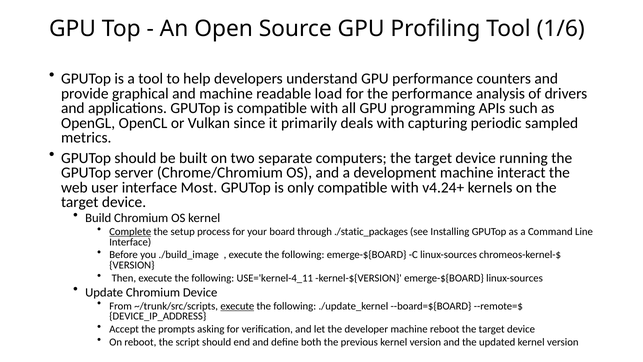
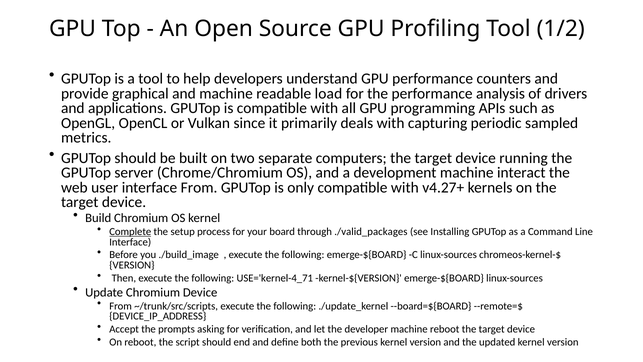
1/6: 1/6 -> 1/2
interface Most: Most -> From
v4.24+: v4.24+ -> v4.27+
./static_packages: ./static_packages -> ./valid_packages
USE='kernel-4_11: USE='kernel-4_11 -> USE='kernel-4_71
execute at (237, 306) underline: present -> none
